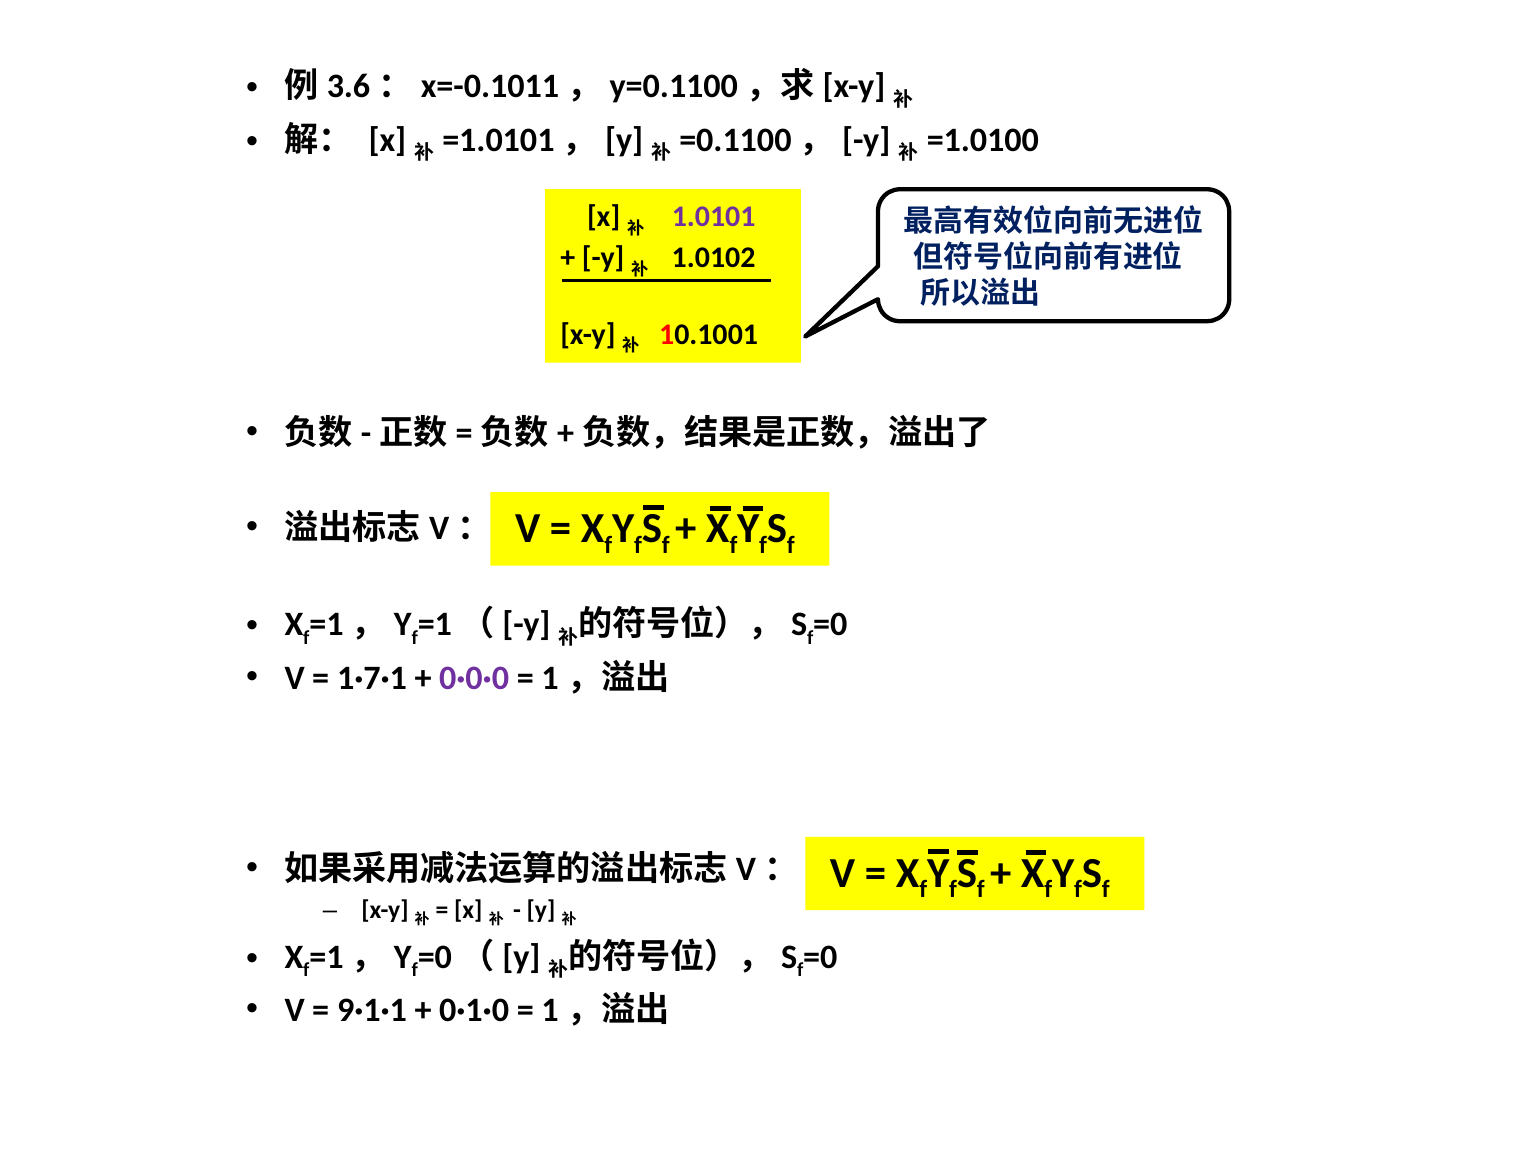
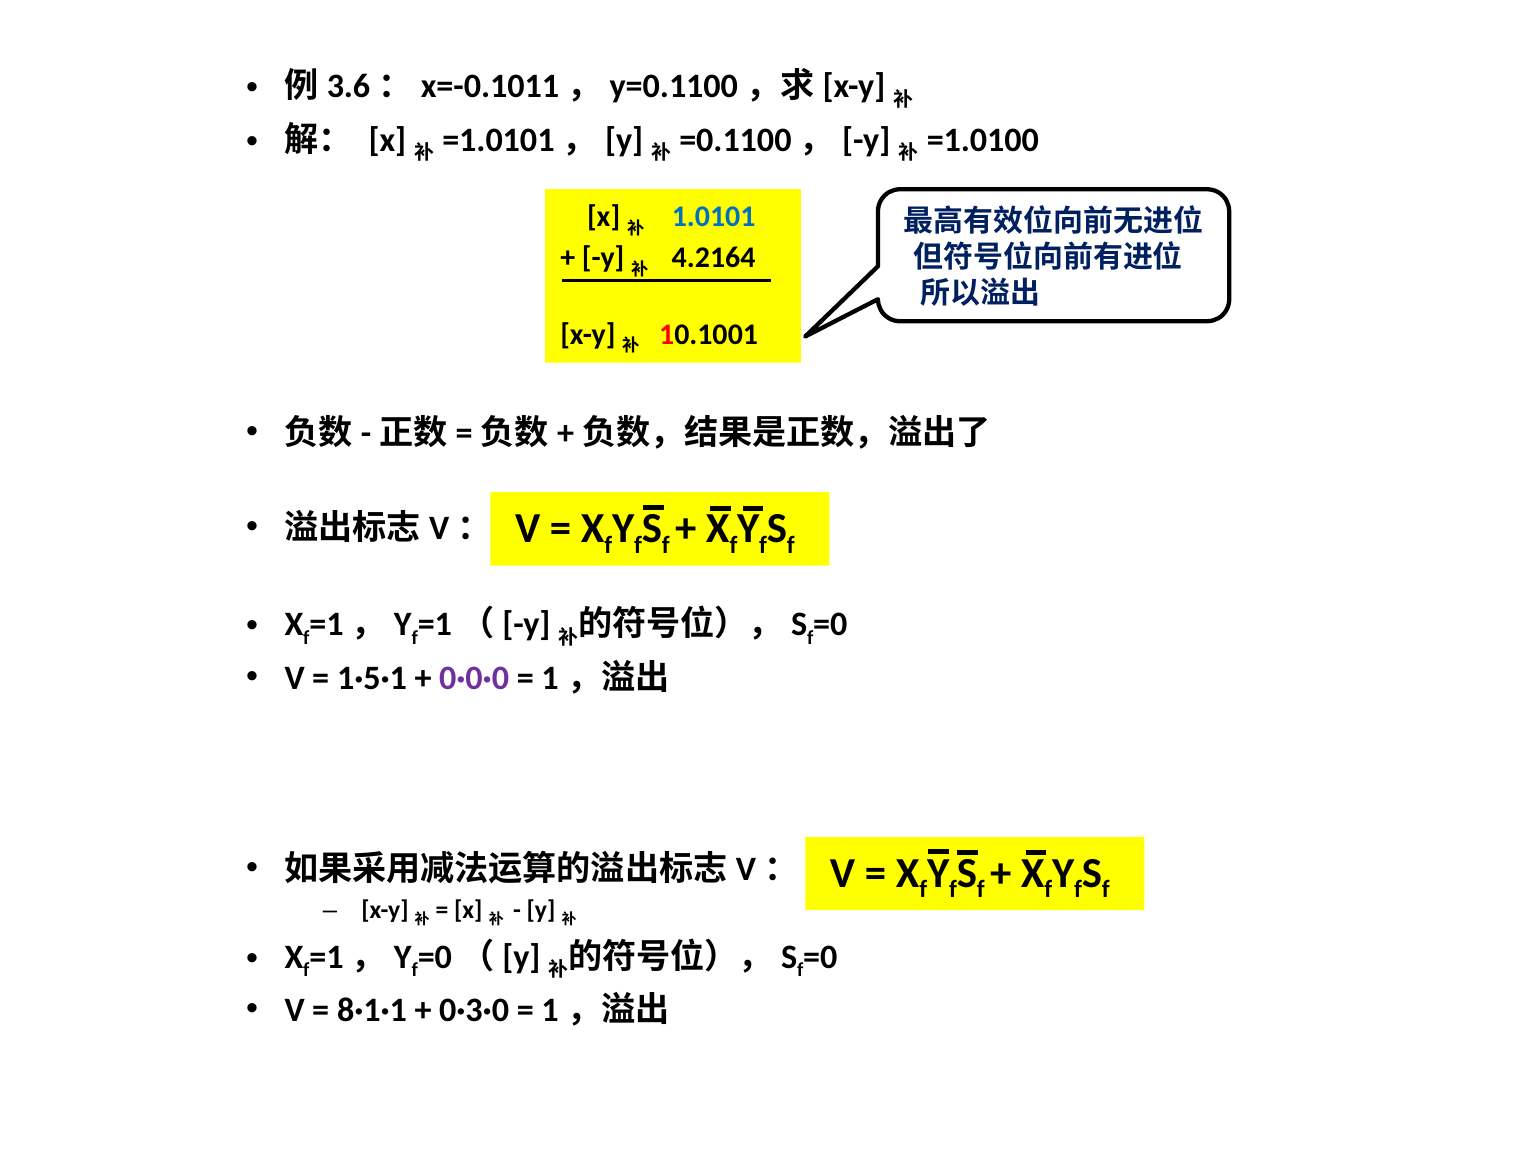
1.0101 colour: purple -> blue
1.0102: 1.0102 -> 4.2164
1·7·1: 1·7·1 -> 1·5·1
9·1·1: 9·1·1 -> 8·1·1
0·1·0: 0·1·0 -> 0·3·0
